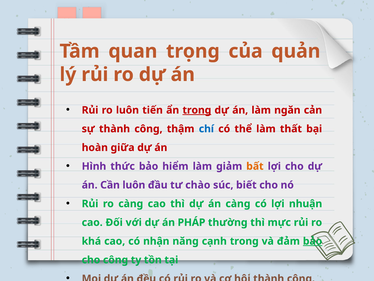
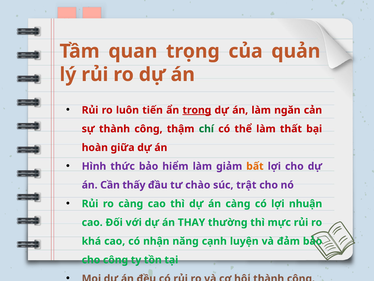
chí colour: blue -> green
Cần luôn: luôn -> thấy
biết: biết -> trật
PHÁP: PHÁP -> THAY
cạnh trong: trong -> luyện
bảo at (313, 241) underline: present -> none
